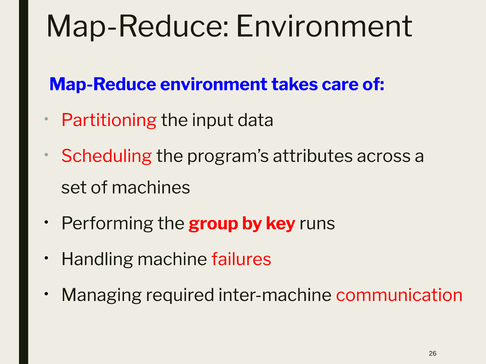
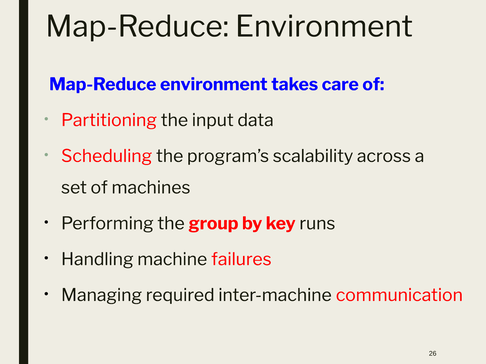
attributes: attributes -> scalability
